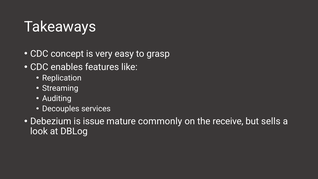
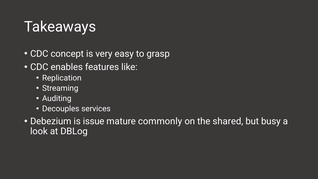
receive: receive -> shared
sells: sells -> busy
